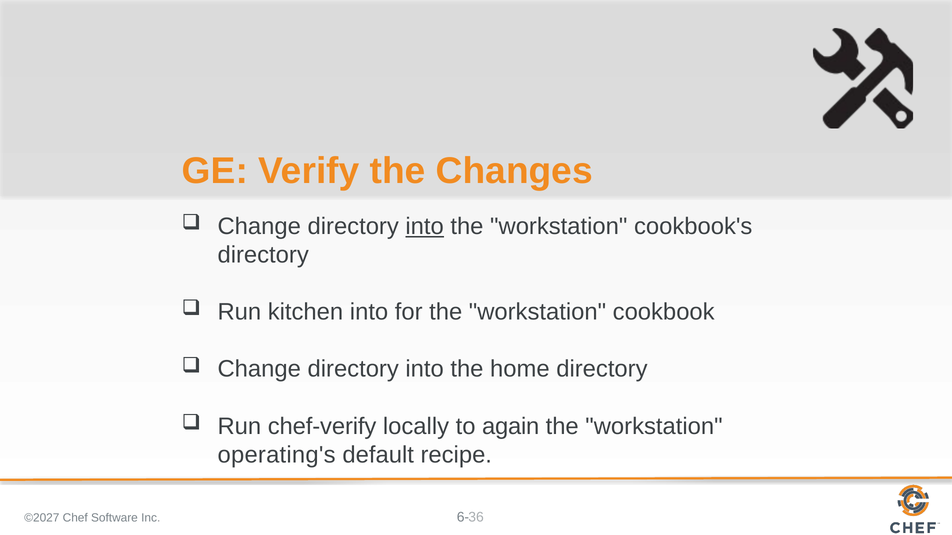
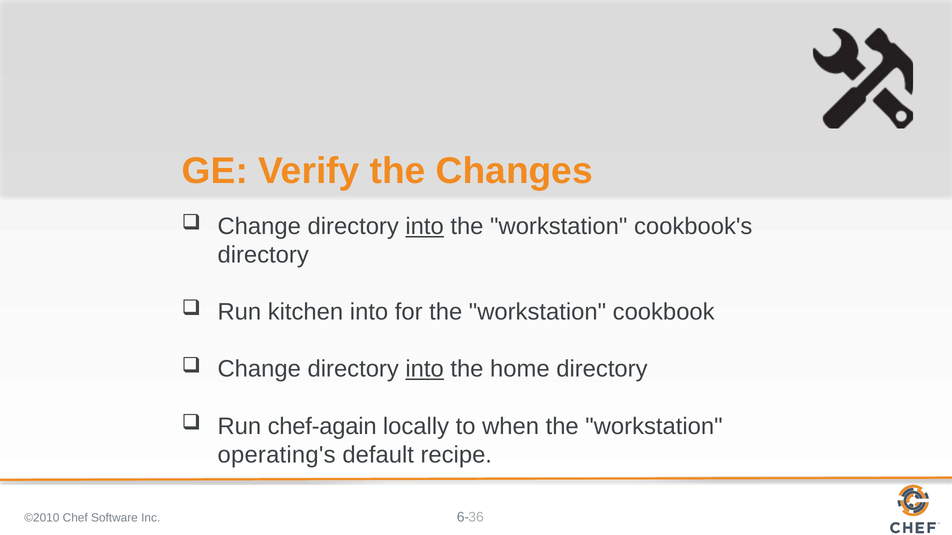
into at (425, 369) underline: none -> present
chef-verify: chef-verify -> chef-again
again: again -> when
©2027: ©2027 -> ©2010
